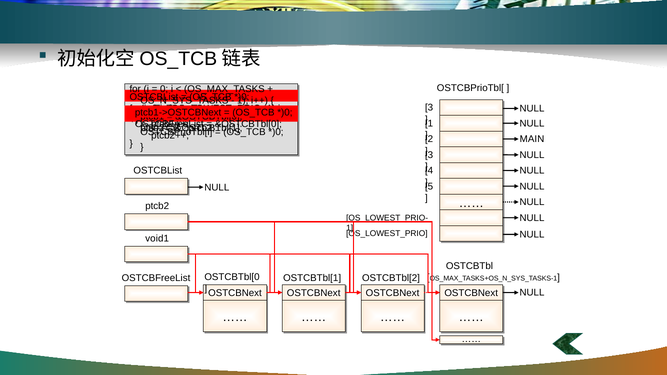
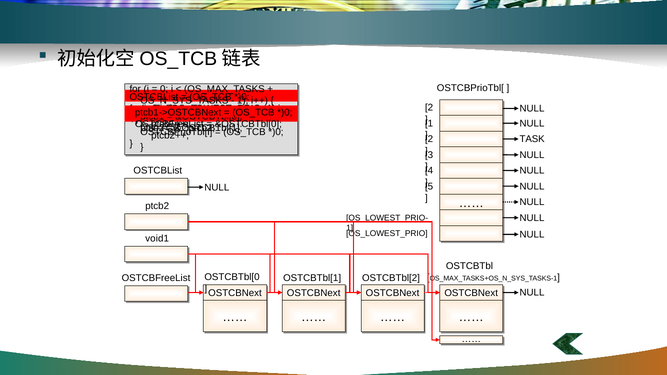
3 at (429, 108): 3 -> 2
MAIN: MAIN -> TASK
